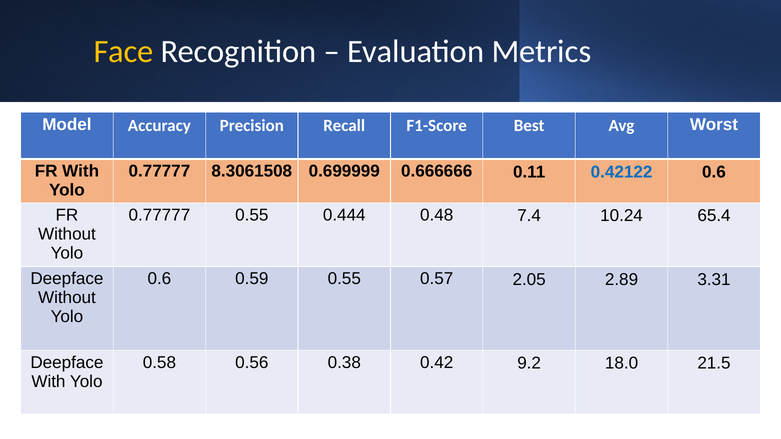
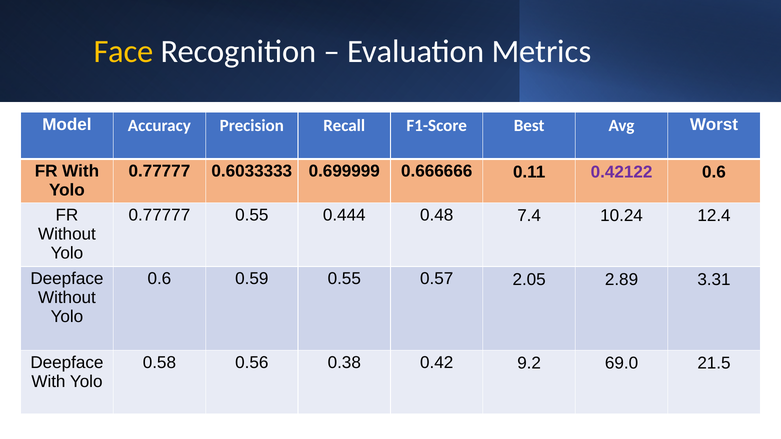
8.3061508: 8.3061508 -> 0.6033333
0.42122 colour: blue -> purple
65.4: 65.4 -> 12.4
18.0: 18.0 -> 69.0
